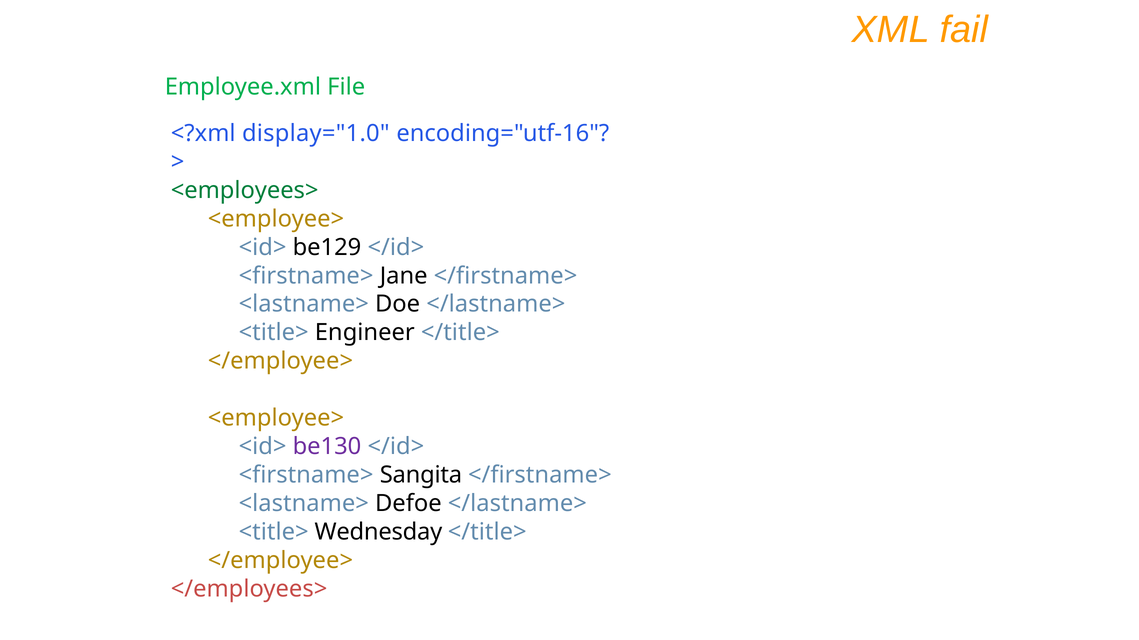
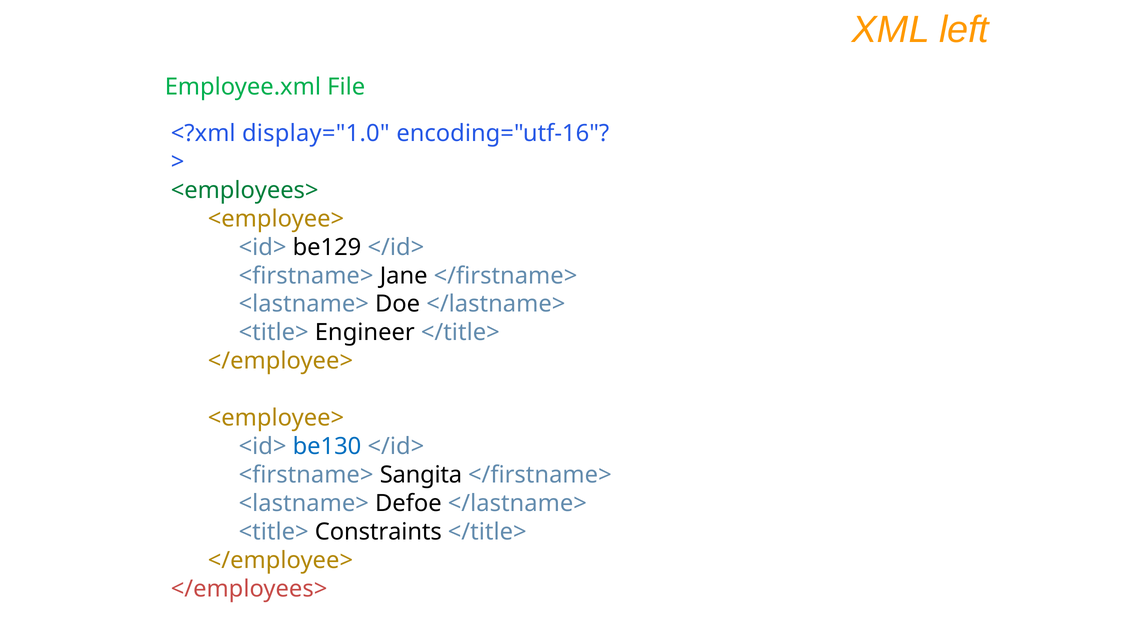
fail: fail -> left
be130 colour: purple -> blue
Wednesday: Wednesday -> Constraints
